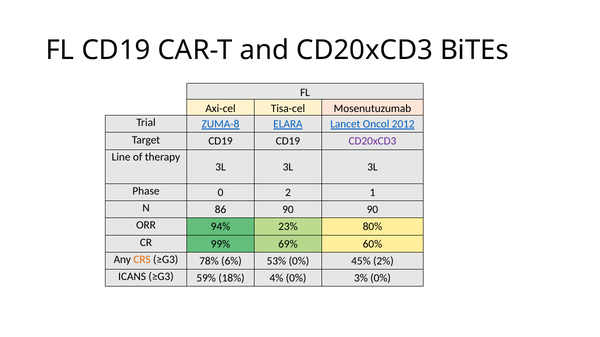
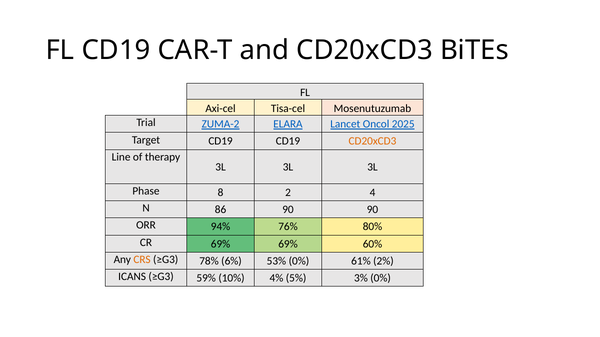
ZUMA-8: ZUMA-8 -> ZUMA-2
2012: 2012 -> 2025
CD20xCD3 at (372, 141) colour: purple -> orange
0: 0 -> 8
1: 1 -> 4
23%: 23% -> 76%
CR 99%: 99% -> 69%
45%: 45% -> 61%
18%: 18% -> 10%
4% 0%: 0% -> 5%
